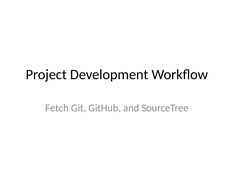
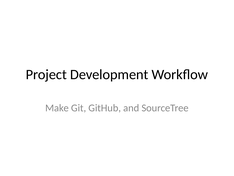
Fetch: Fetch -> Make
